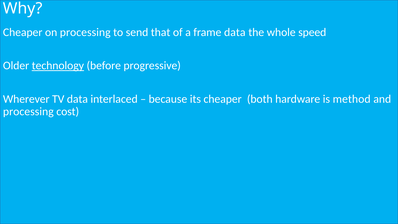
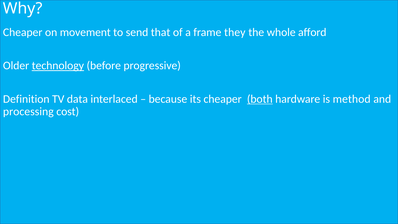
on processing: processing -> movement
frame data: data -> they
speed: speed -> afford
Wherever: Wherever -> Definition
both underline: none -> present
